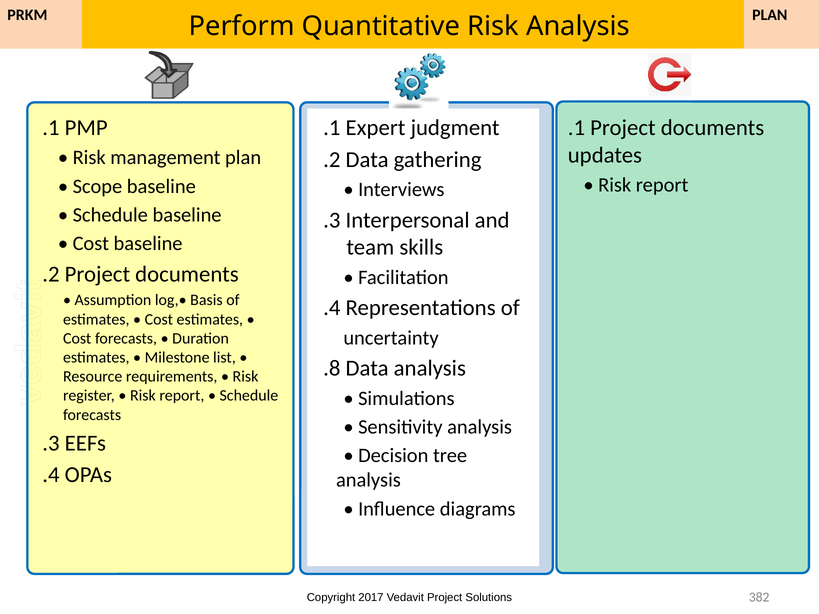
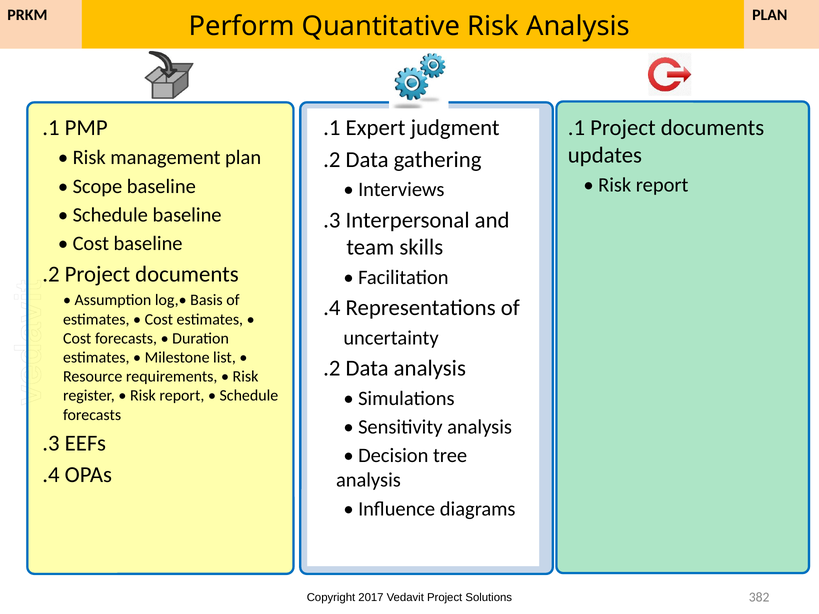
.8 at (332, 369): .8 -> .2
